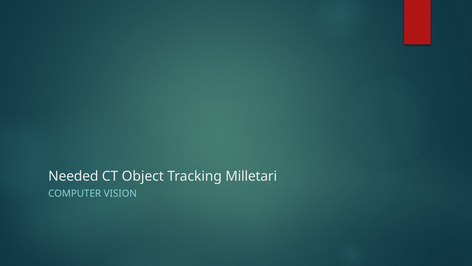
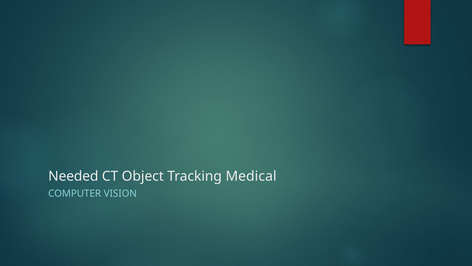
Milletari: Milletari -> Medical
